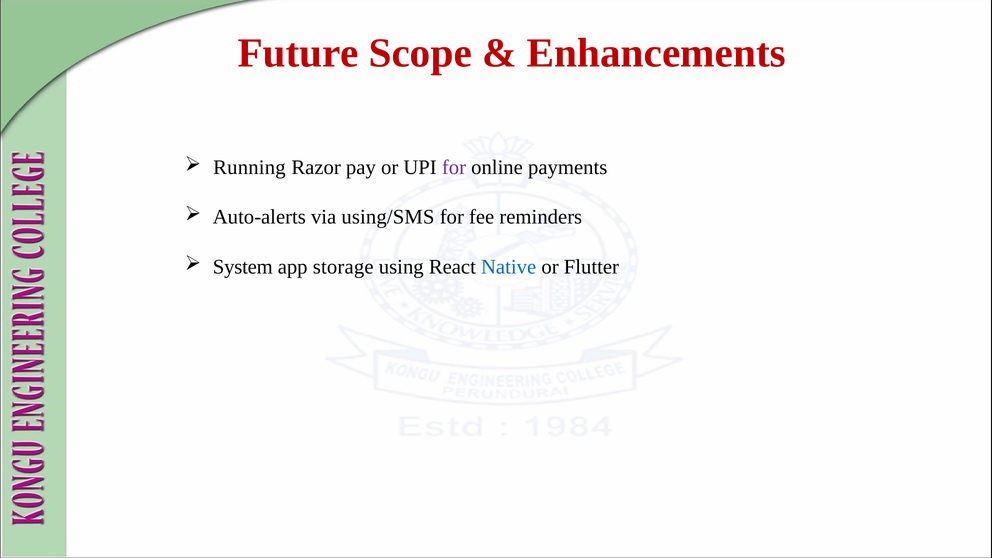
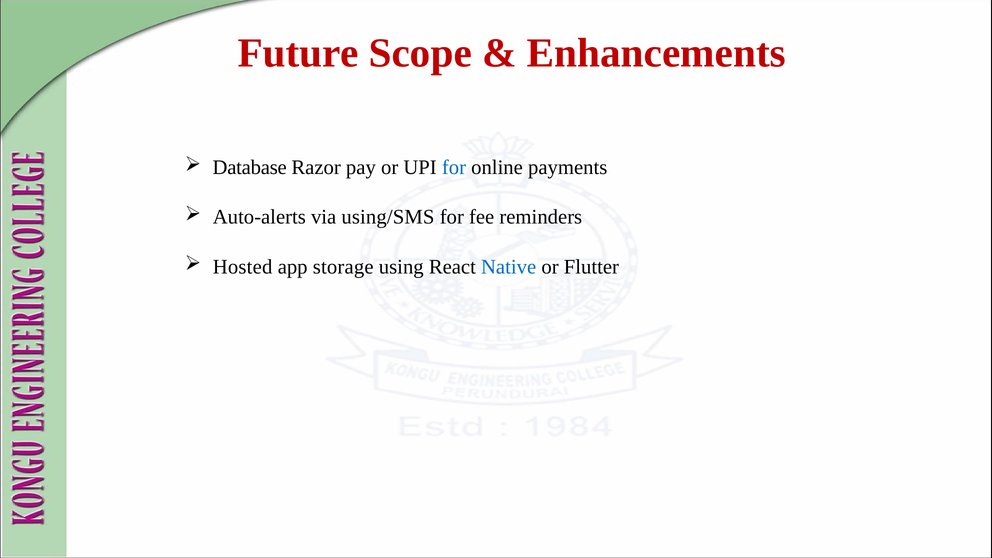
Running: Running -> Database
for at (454, 168) colour: purple -> blue
System: System -> Hosted
